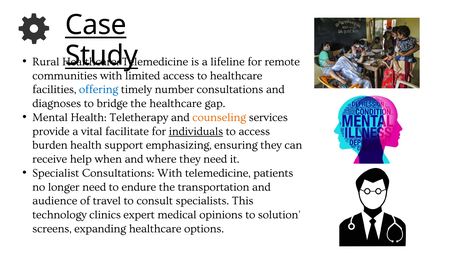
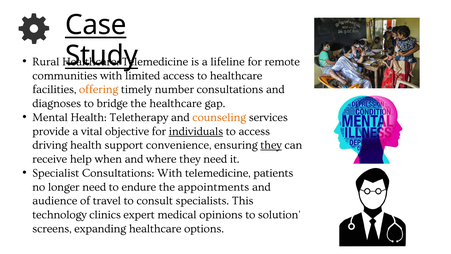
offering colour: blue -> orange
facilitate: facilitate -> objective
burden: burden -> driving
emphasizing: emphasizing -> convenience
they at (271, 145) underline: none -> present
transportation: transportation -> appointments
